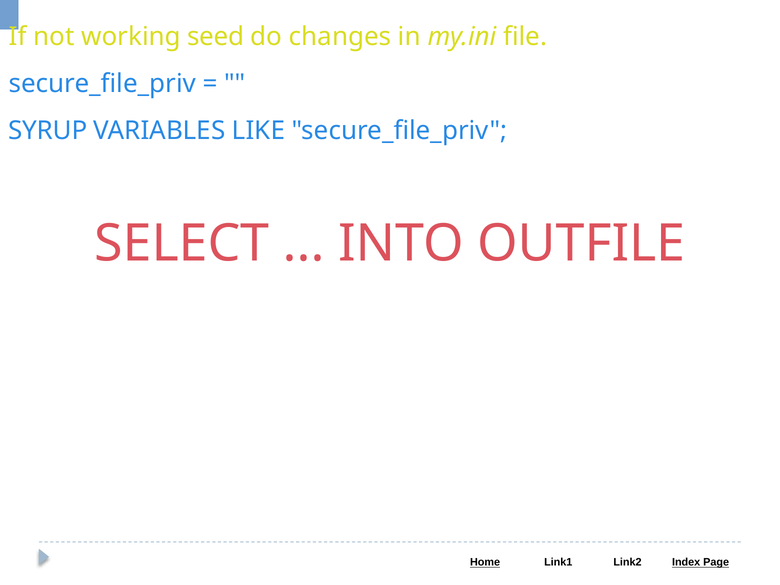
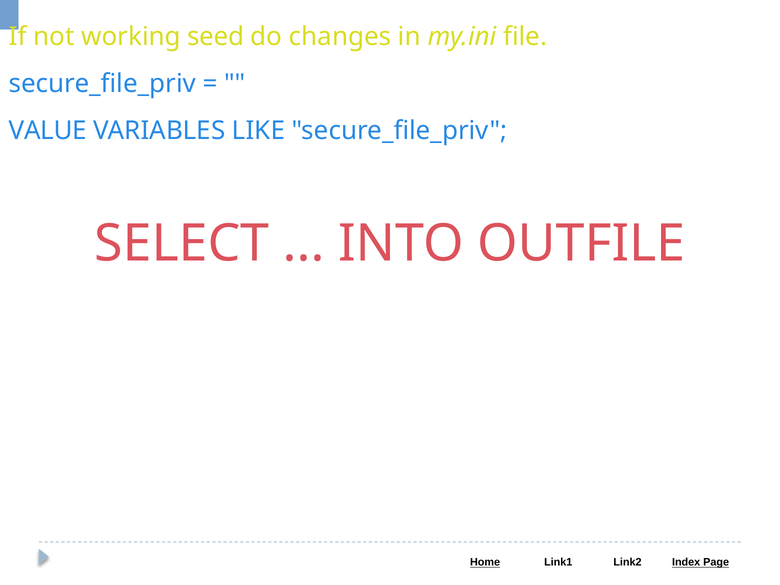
SYRUP: SYRUP -> VALUE
